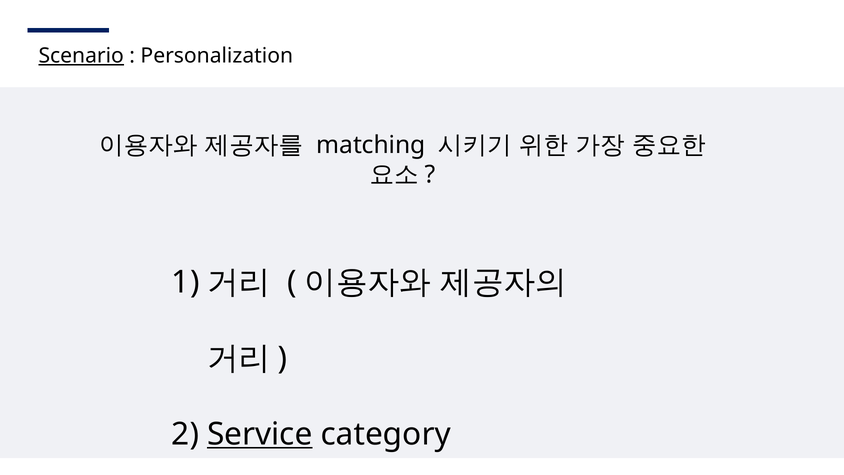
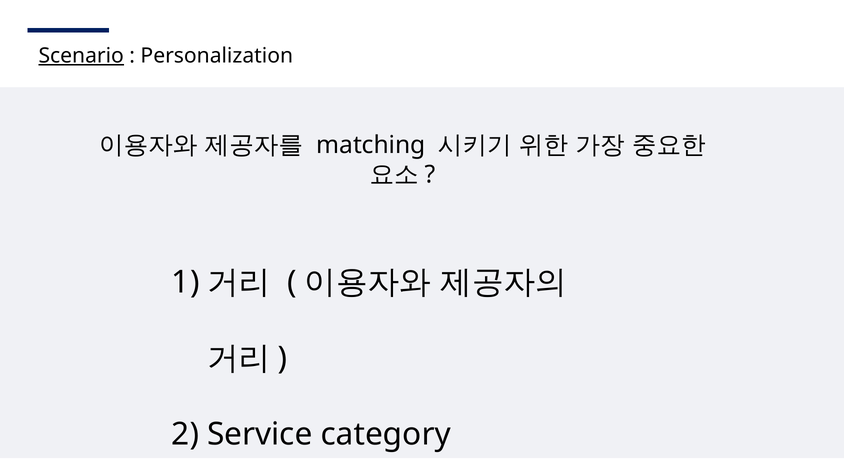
Service underline: present -> none
